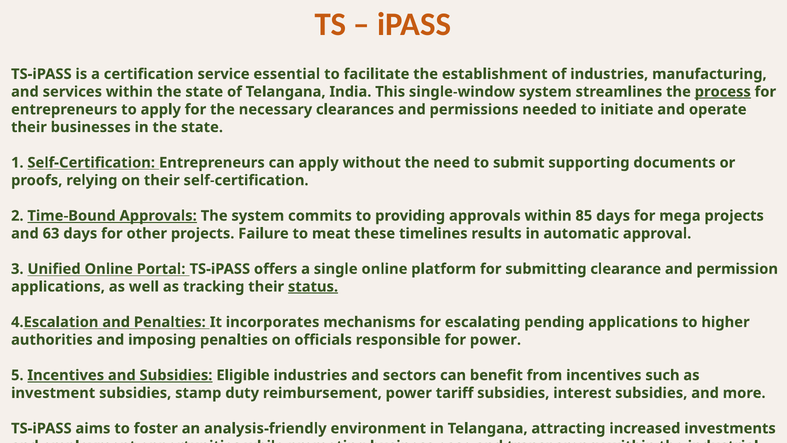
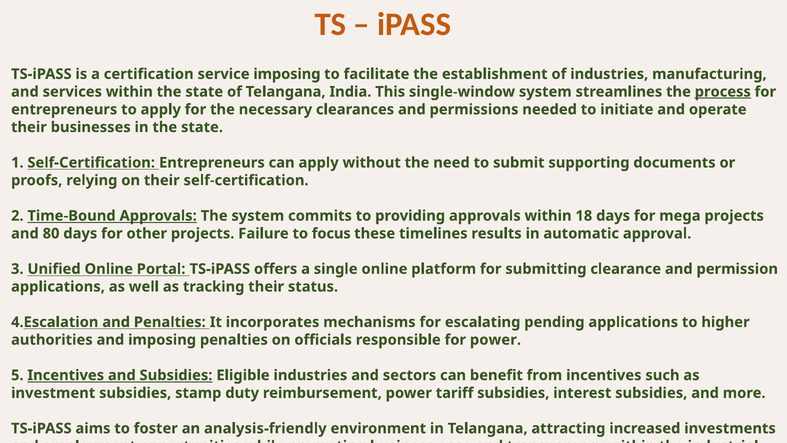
service essential: essential -> imposing
85: 85 -> 18
63: 63 -> 80
meat: meat -> focus
status underline: present -> none
